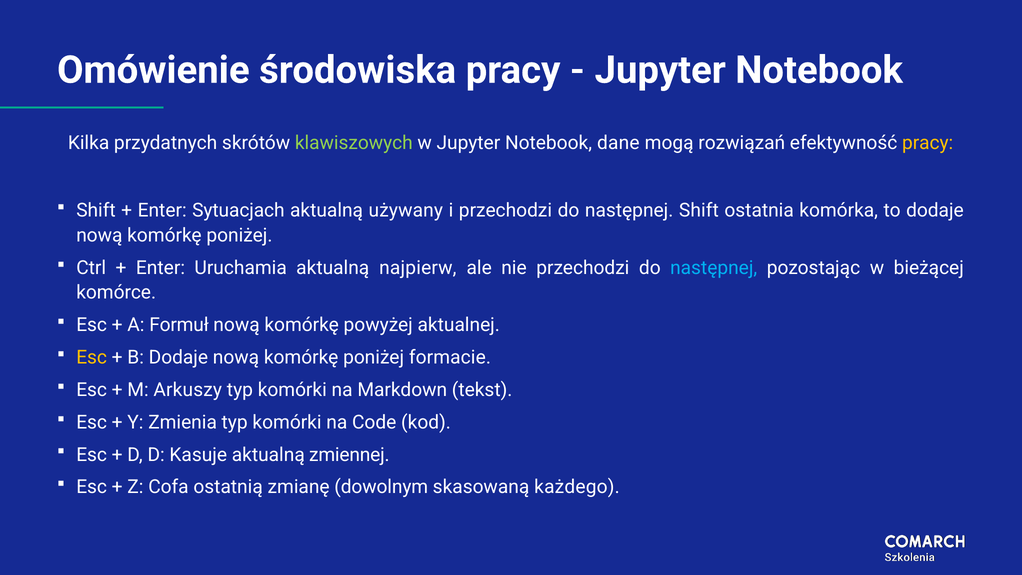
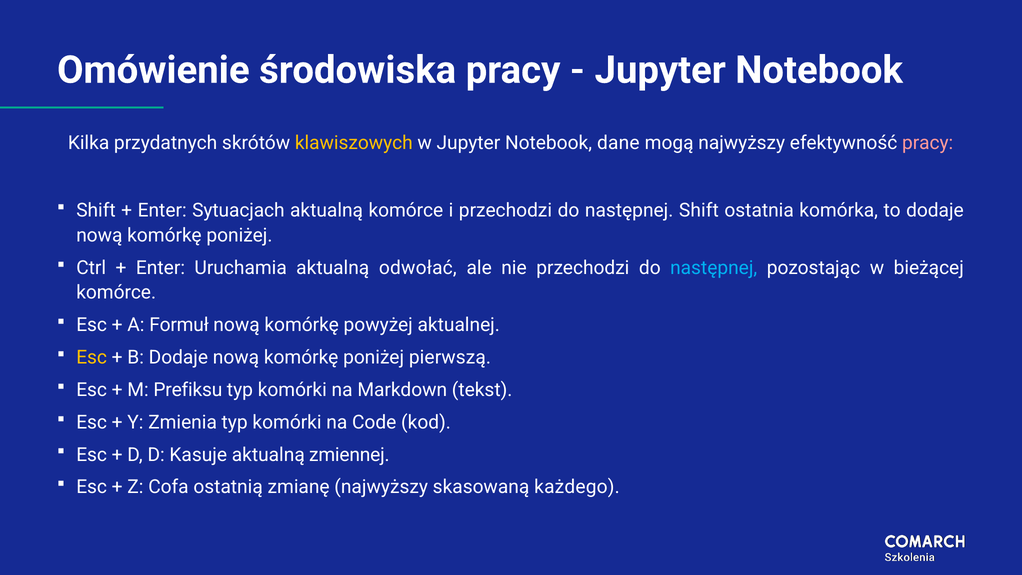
klawiszowych colour: light green -> yellow
mogą rozwiązań: rozwiązań -> najwyższy
pracy at (928, 143) colour: yellow -> pink
aktualną używany: używany -> komórce
najpierw: najpierw -> odwołać
formacie: formacie -> pierwszą
Arkuszy: Arkuszy -> Prefiksu
zmianę dowolnym: dowolnym -> najwyższy
